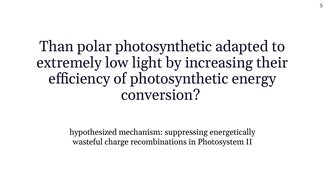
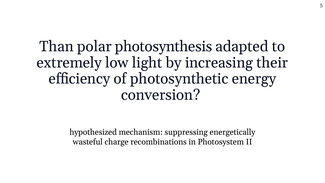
polar photosynthetic: photosynthetic -> photosynthesis
